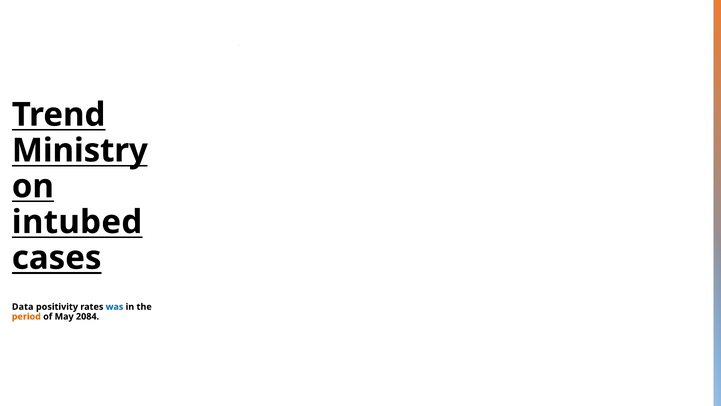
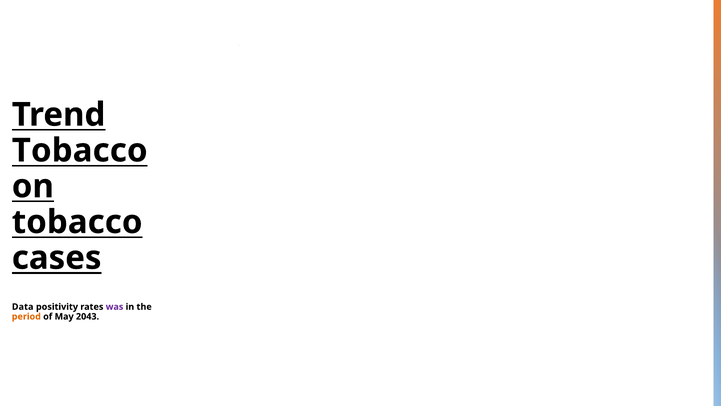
Ministry at (80, 150): Ministry -> Tobacco
intubed at (77, 222): intubed -> tobacco
was colour: blue -> purple
2084: 2084 -> 2043
